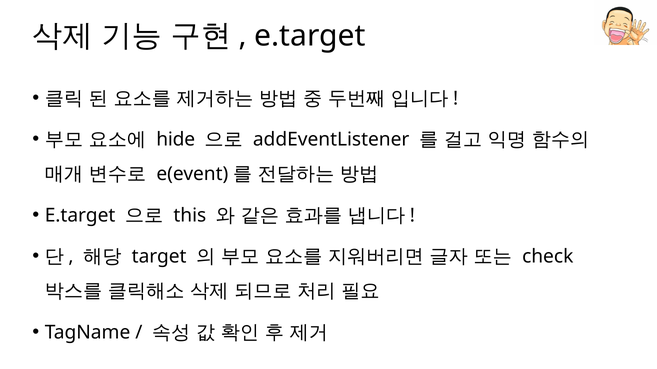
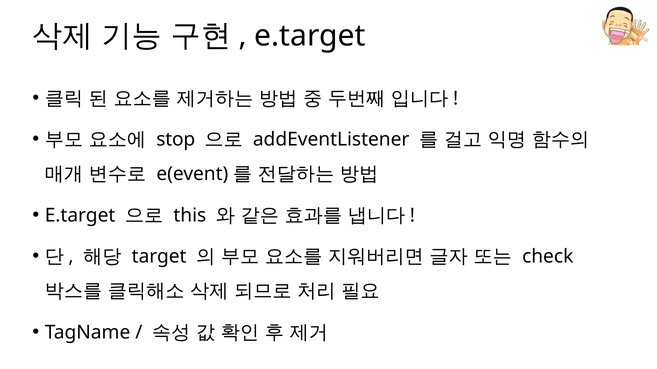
hide: hide -> stop
